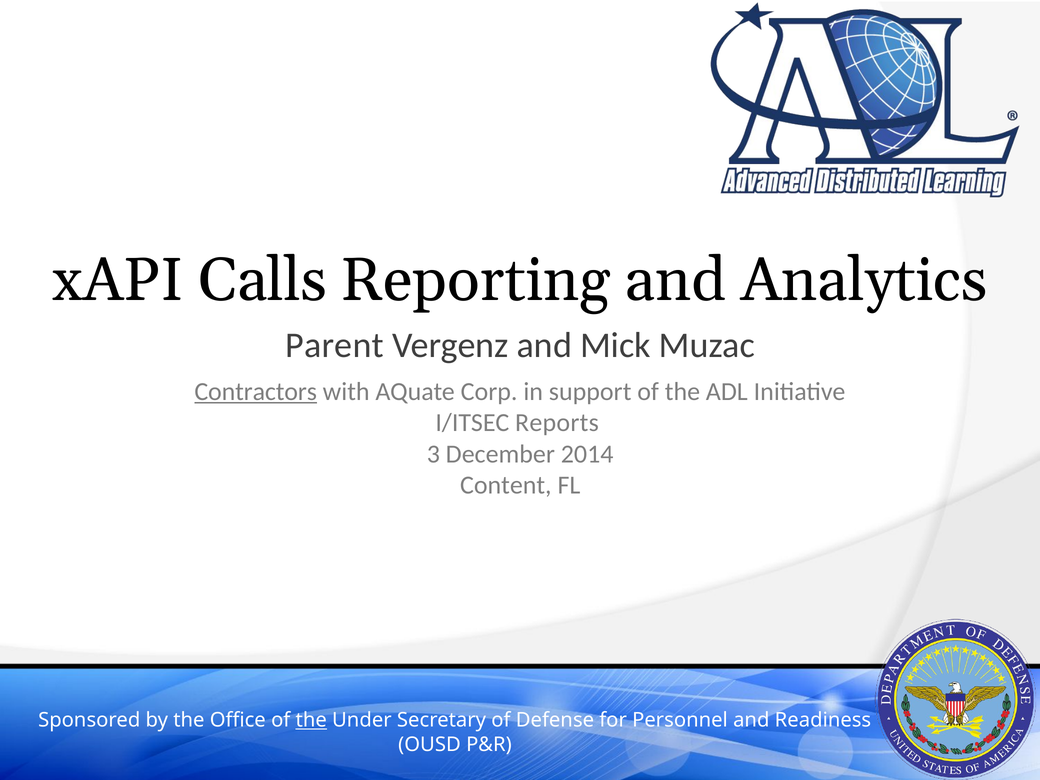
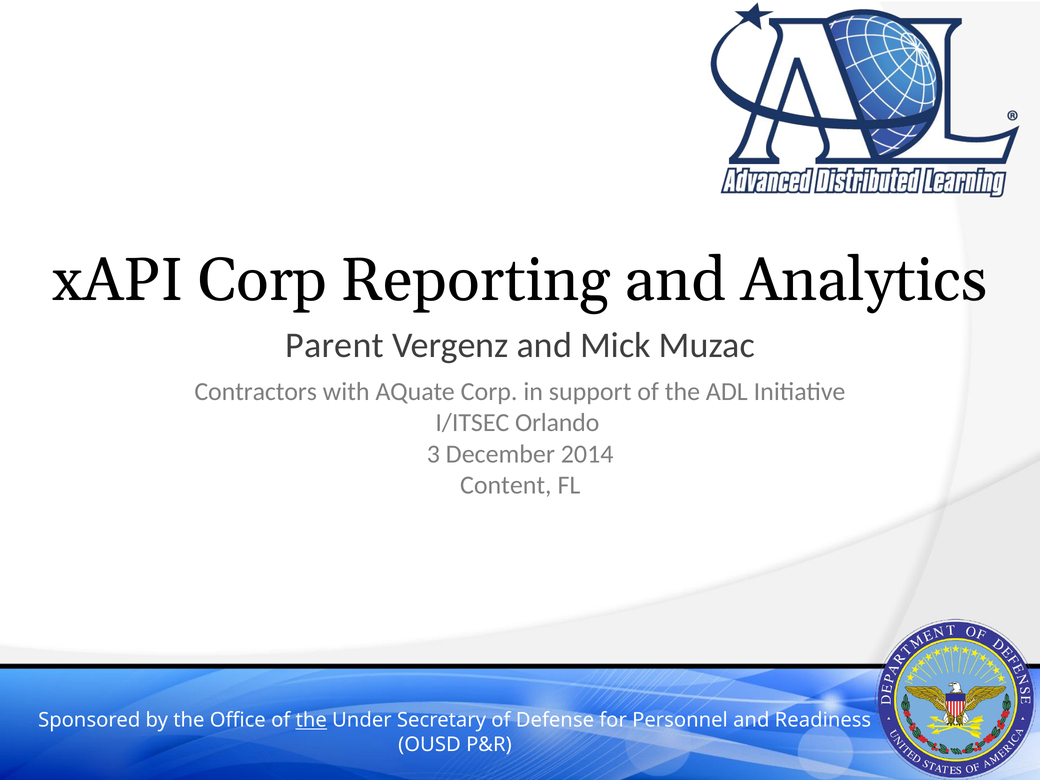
xAPI Calls: Calls -> Corp
Contractors underline: present -> none
Reports: Reports -> Orlando
